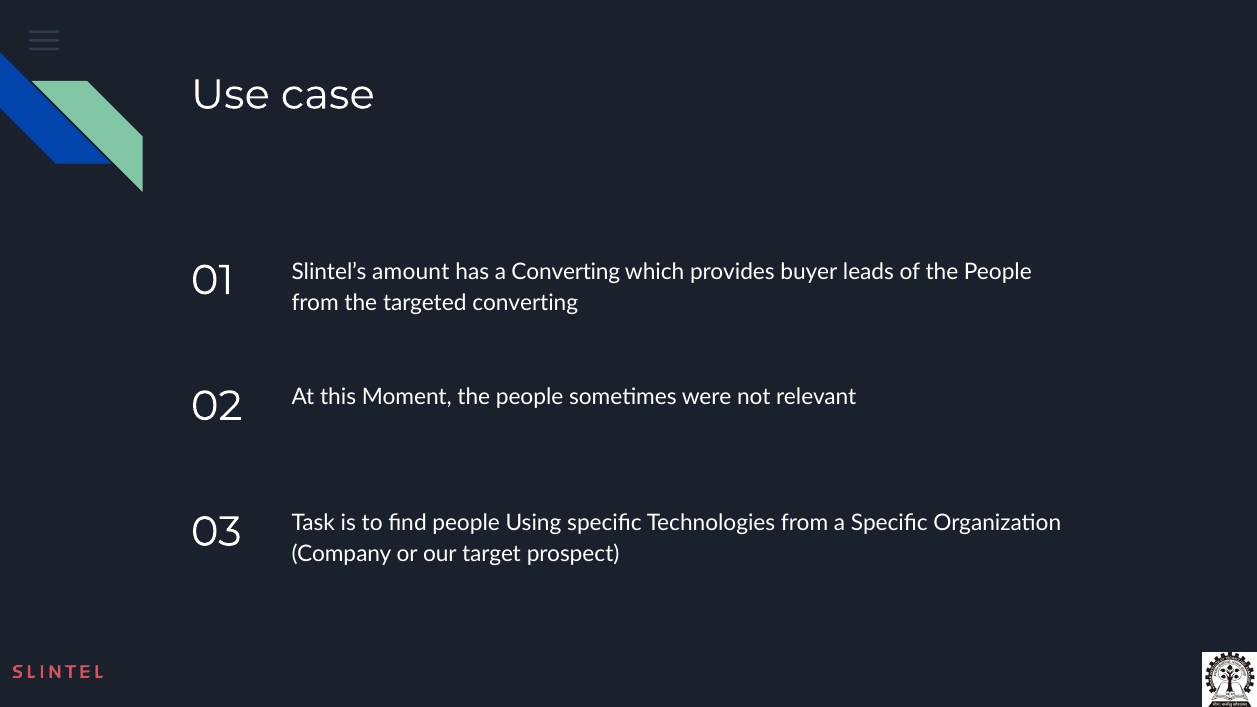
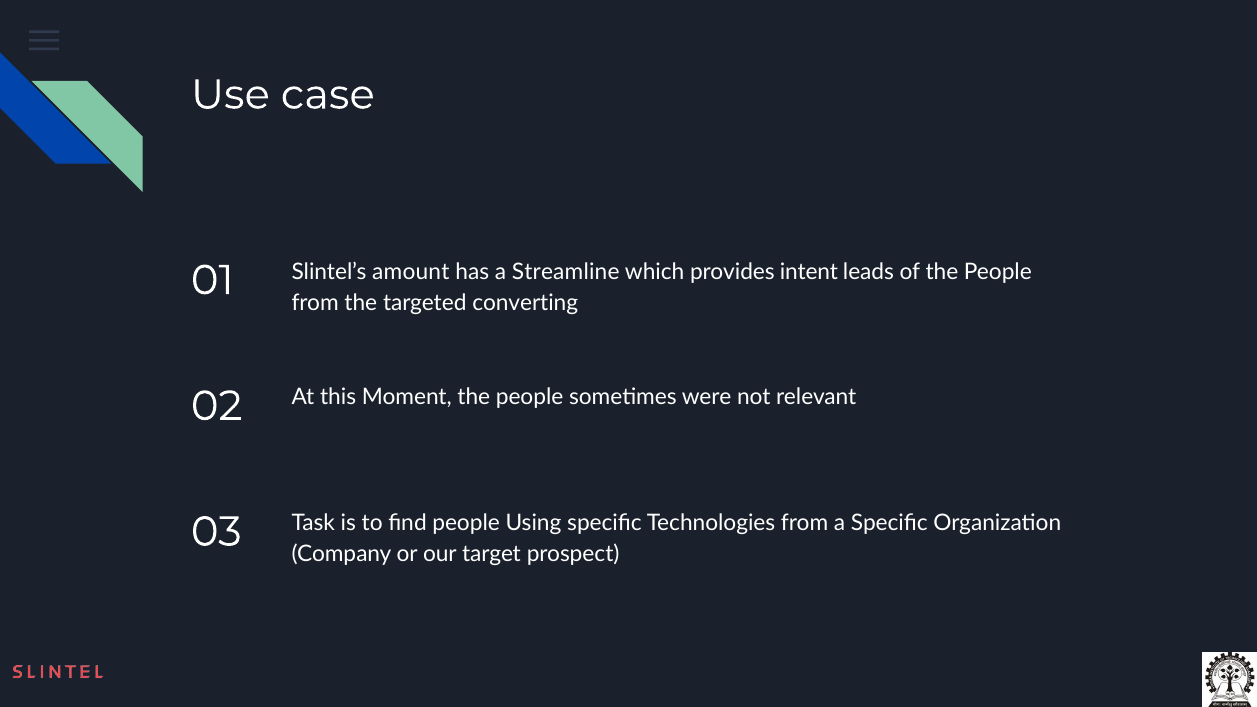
a Converting: Converting -> Streamline
buyer: buyer -> intent
